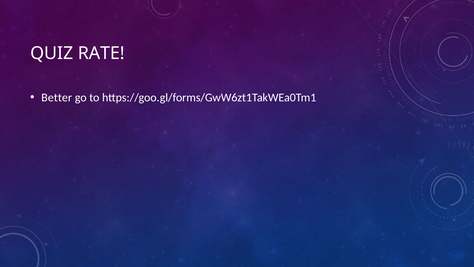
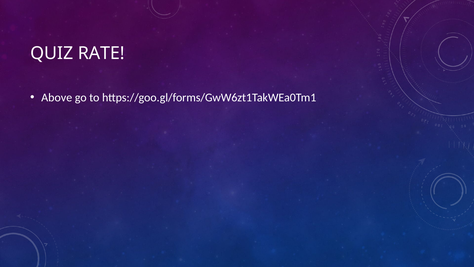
Better: Better -> Above
